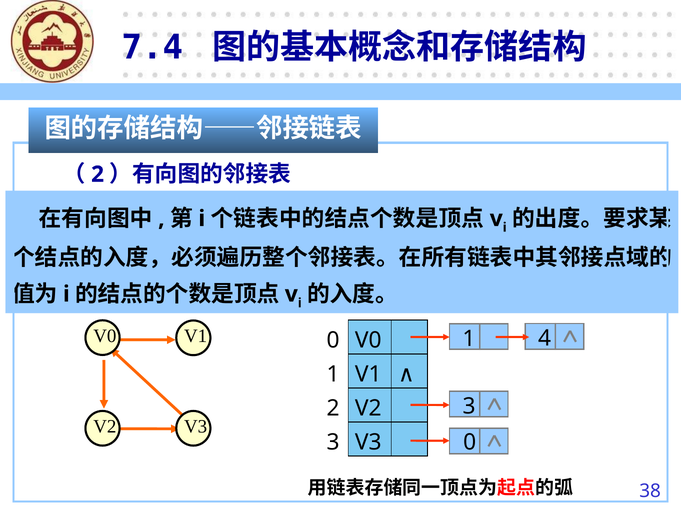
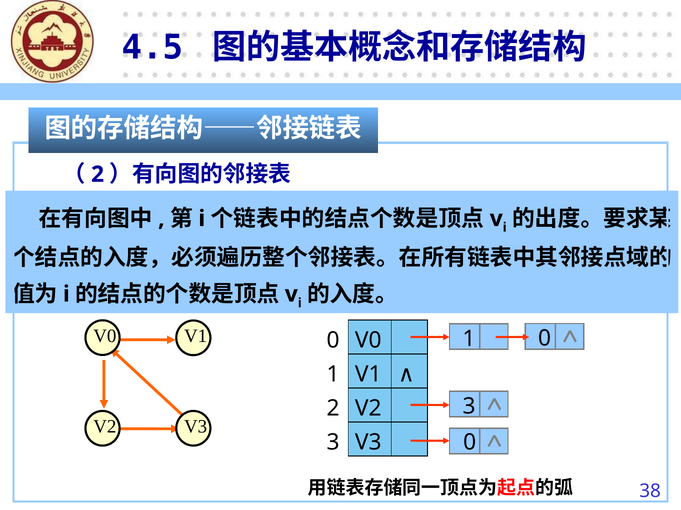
7.4: 7.4 -> 4.5
1 4: 4 -> 0
